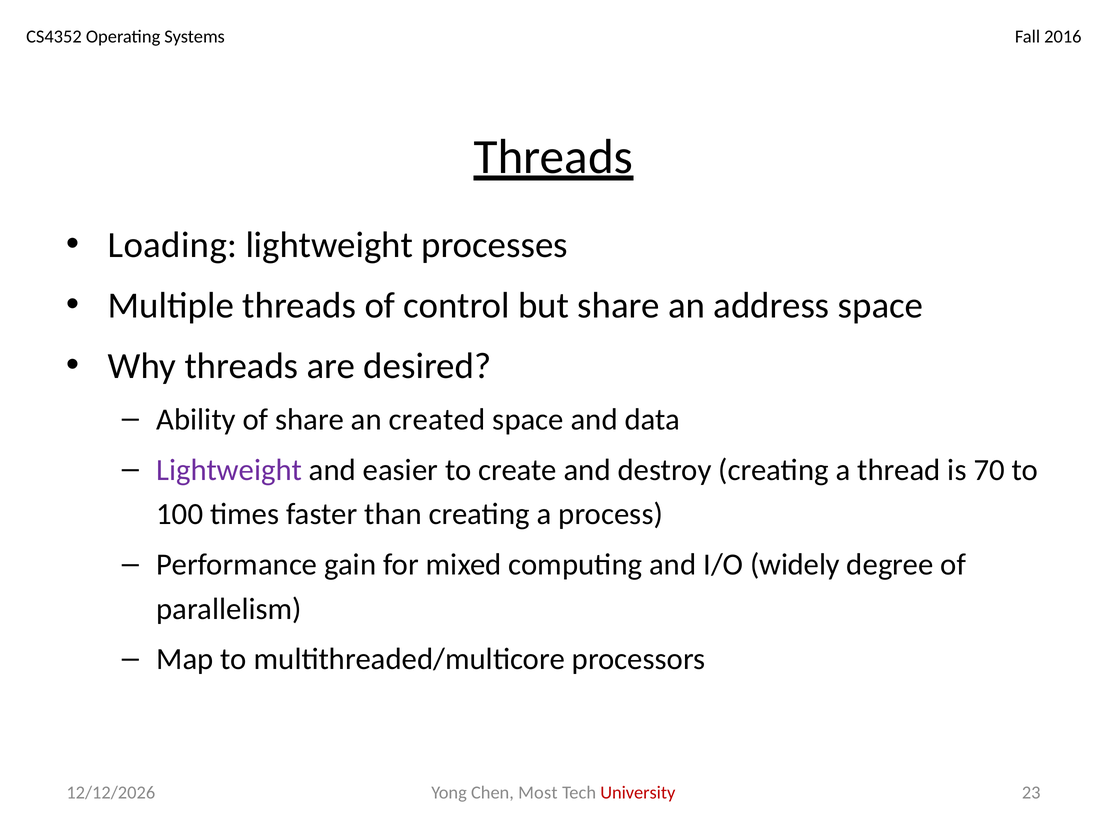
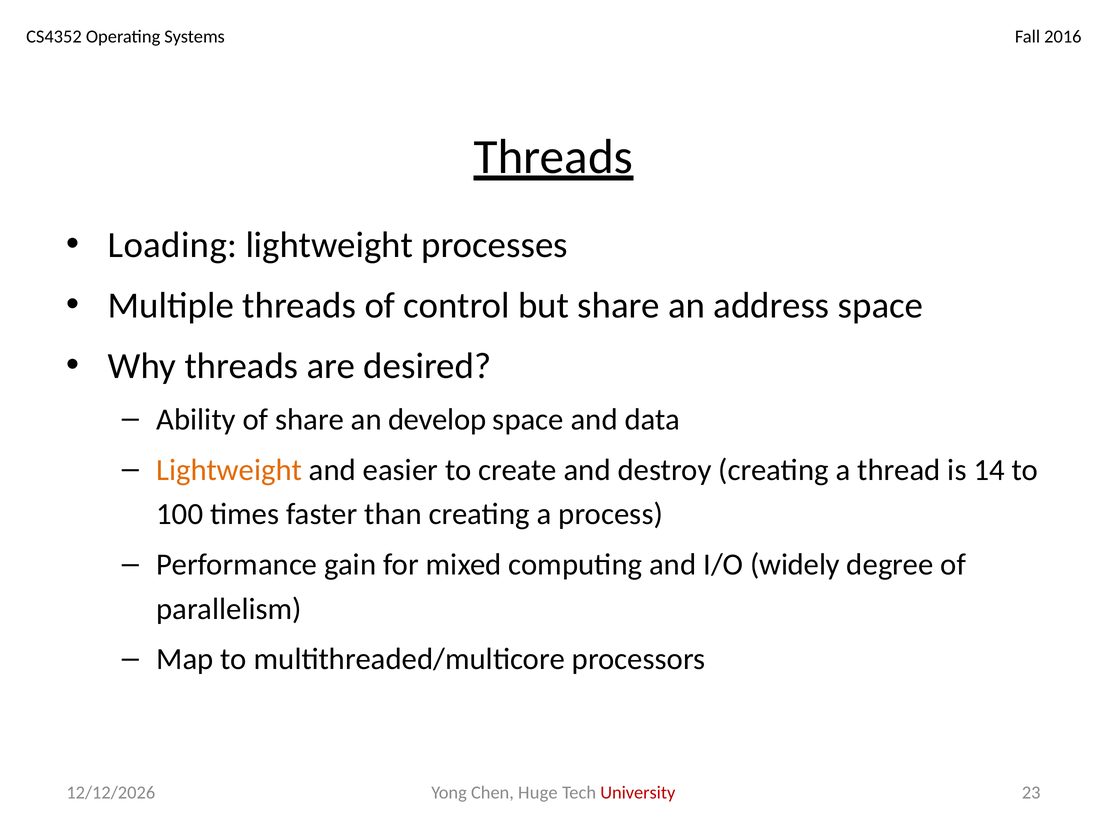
created: created -> develop
Lightweight at (229, 470) colour: purple -> orange
70: 70 -> 14
Most: Most -> Huge
